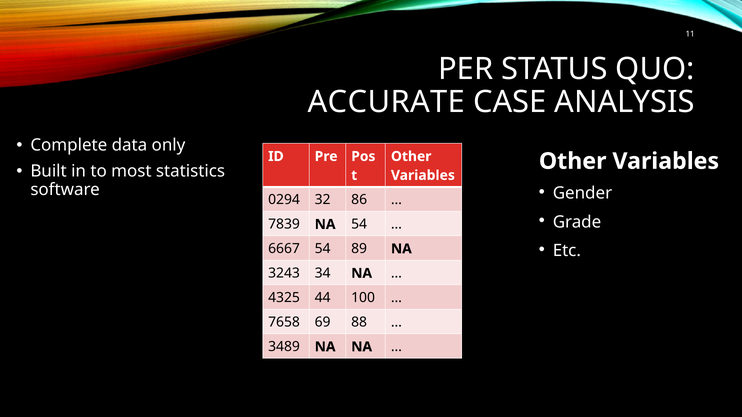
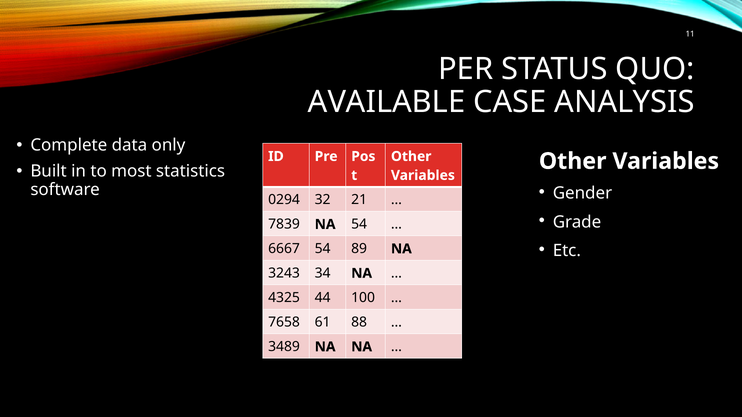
ACCURATE: ACCURATE -> AVAILABLE
86: 86 -> 21
69: 69 -> 61
